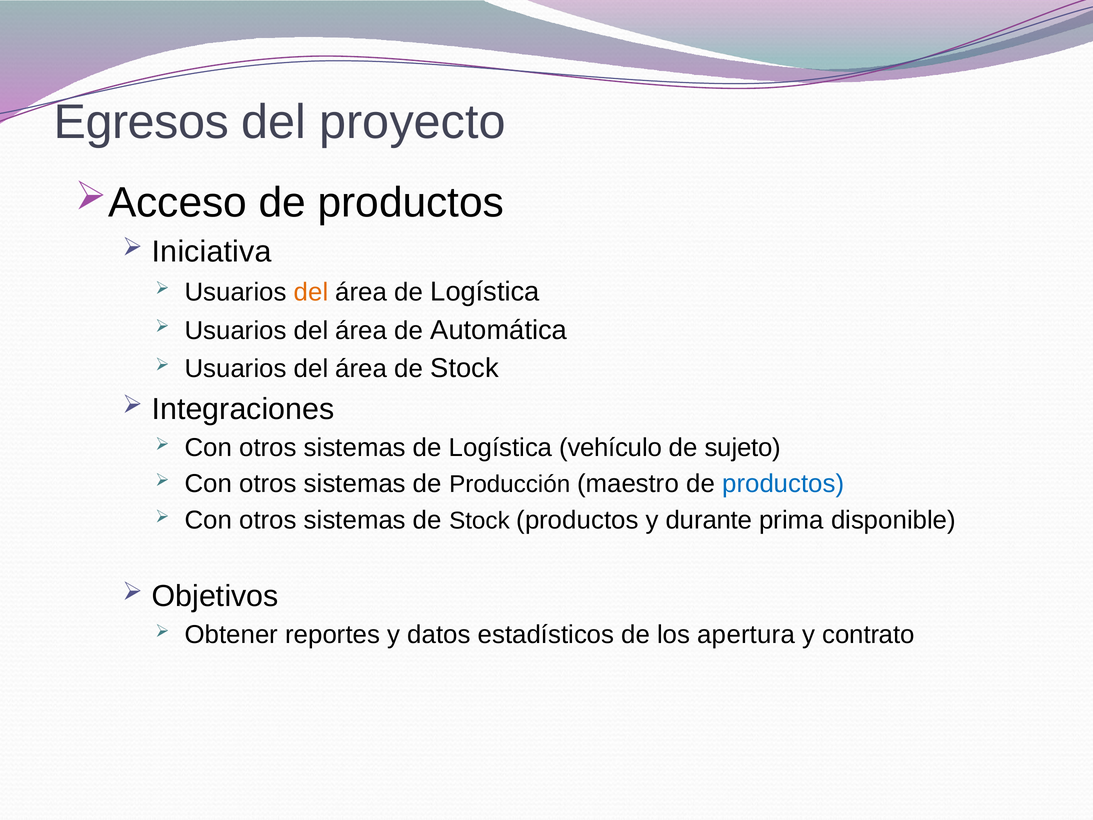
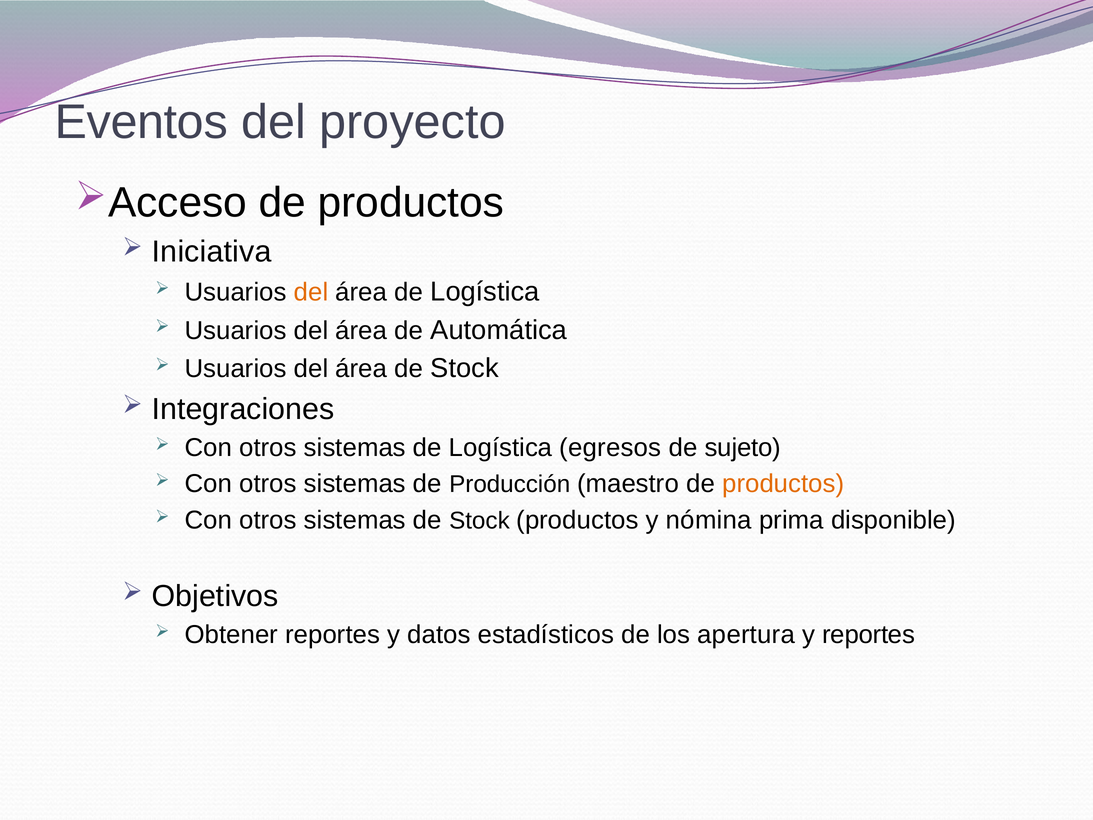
Egresos: Egresos -> Eventos
vehículo: vehículo -> egresos
productos at (783, 484) colour: blue -> orange
durante: durante -> nómina
y contrato: contrato -> reportes
